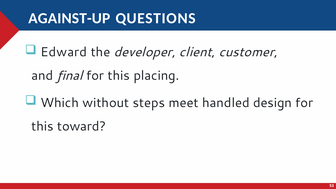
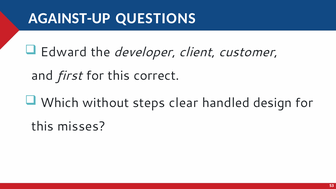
final: final -> first
placing: placing -> correct
meet: meet -> clear
toward: toward -> misses
